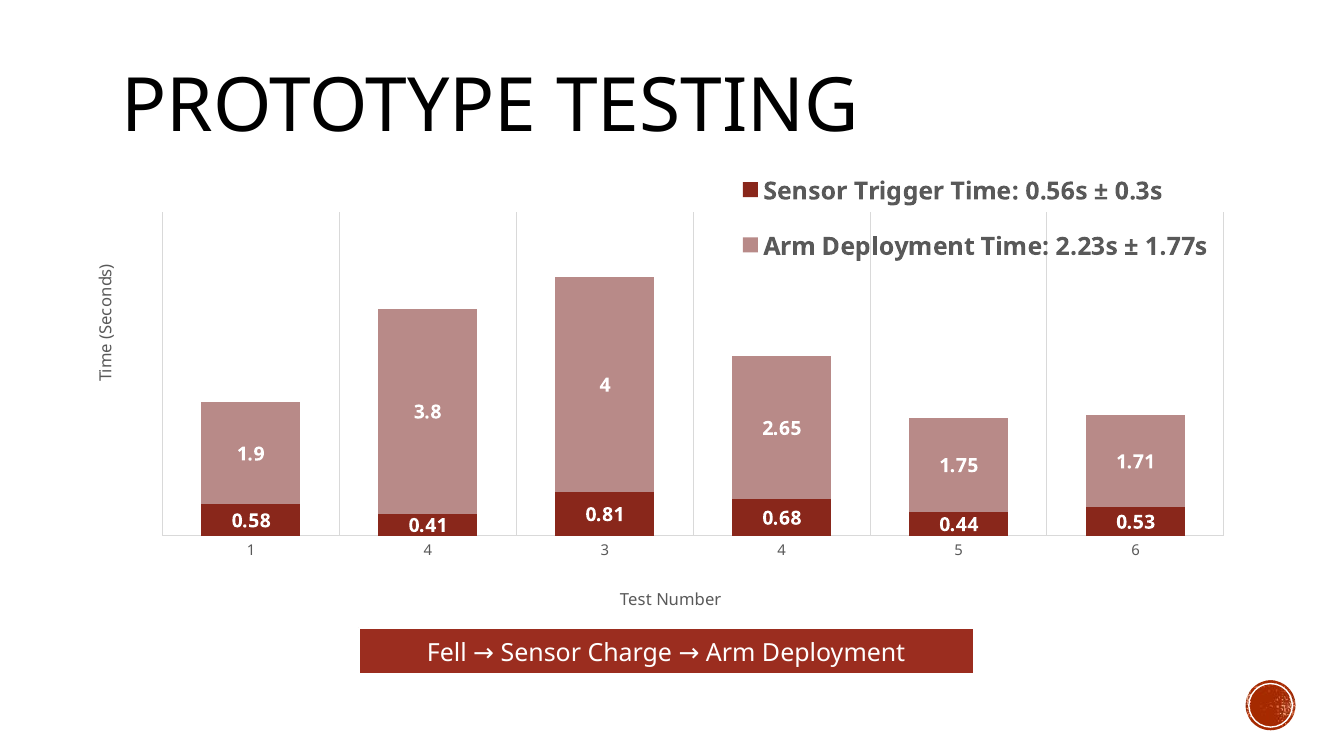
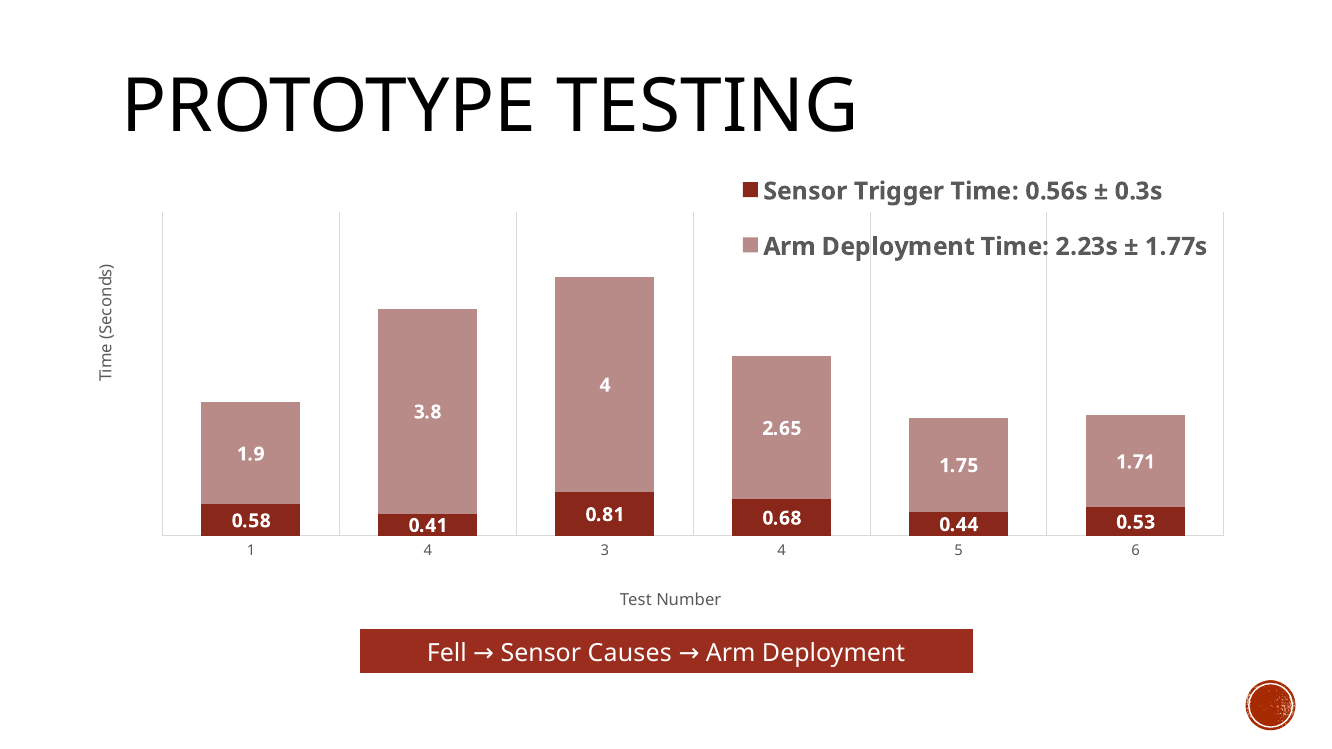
Charge: Charge -> Causes
